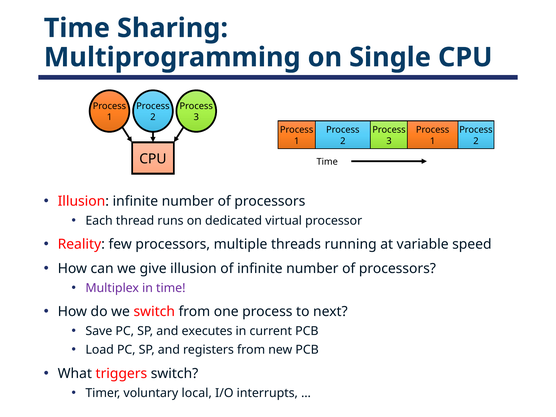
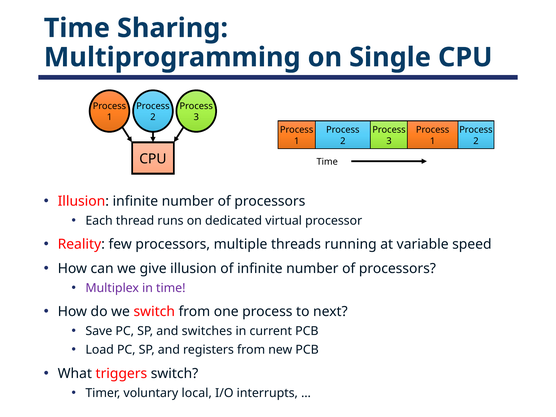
executes: executes -> switches
